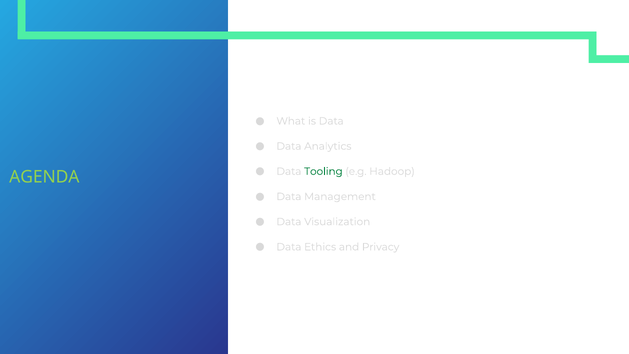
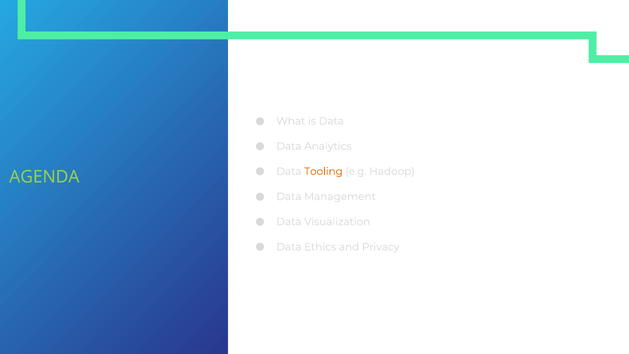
Tooling colour: green -> orange
